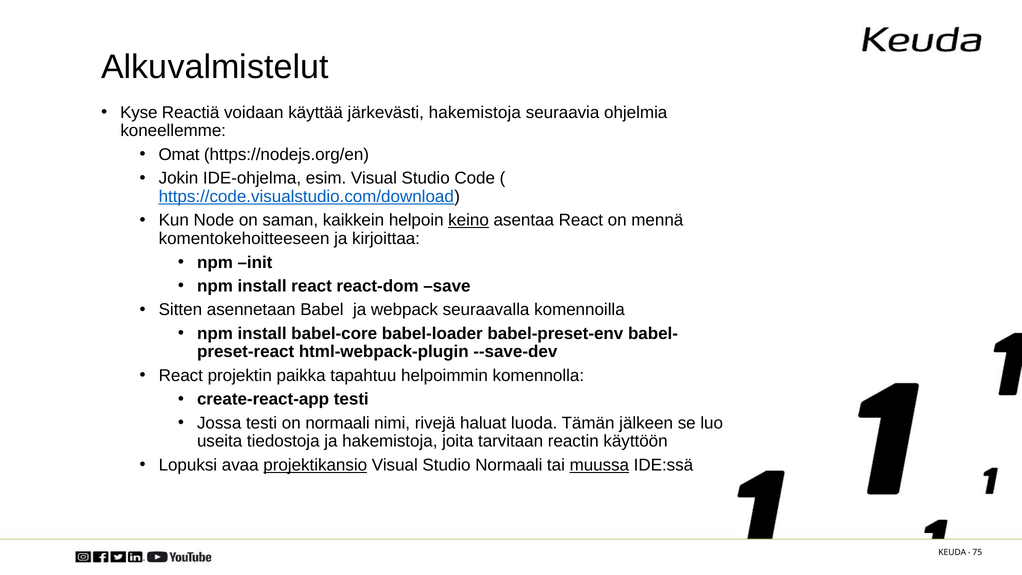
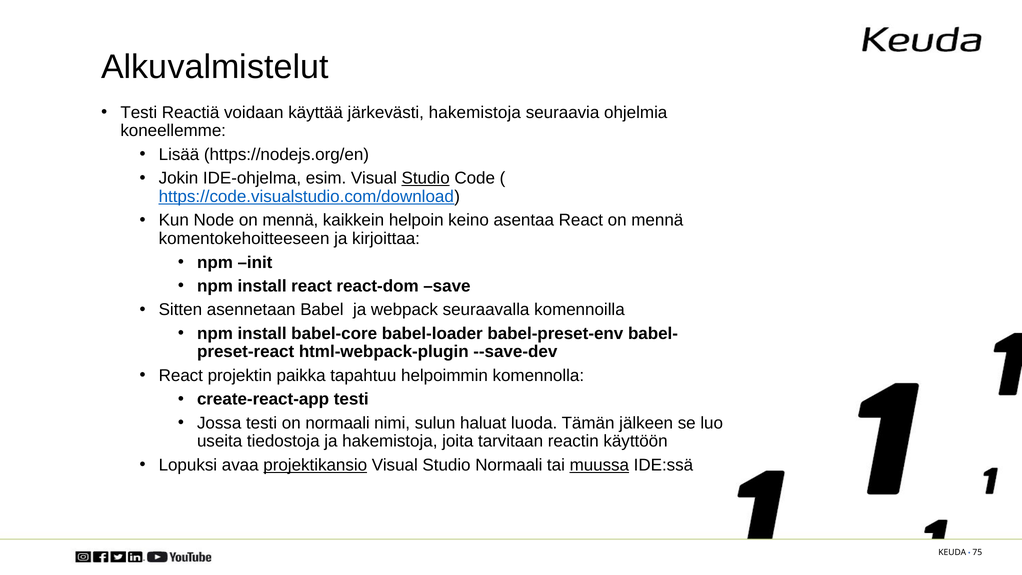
Kyse at (139, 112): Kyse -> Testi
Omat: Omat -> Lisää
Studio at (426, 178) underline: none -> present
Node on saman: saman -> mennä
keino underline: present -> none
rivejä: rivejä -> sulun
